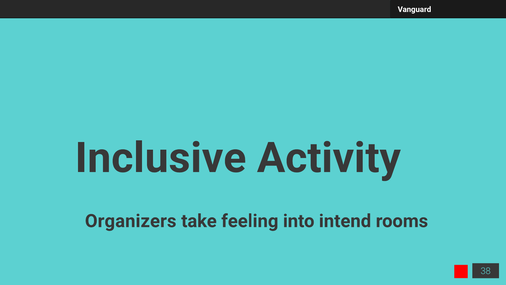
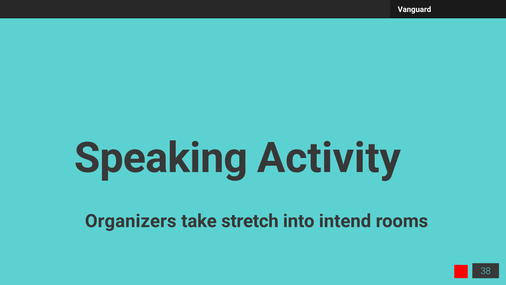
Inclusive: Inclusive -> Speaking
feeling: feeling -> stretch
